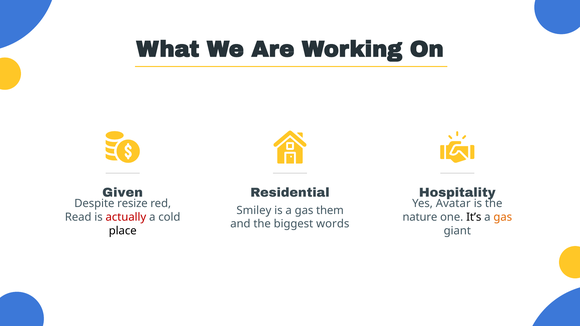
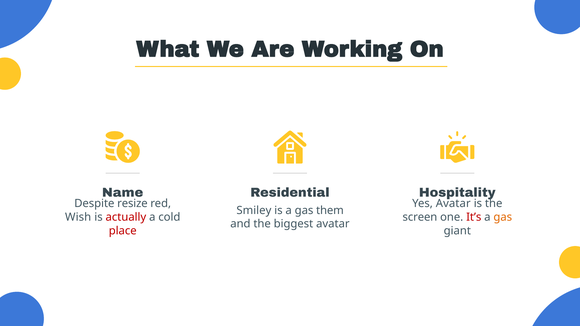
Given: Given -> Name
Read: Read -> Wish
nature: nature -> screen
It’s colour: black -> red
biggest words: words -> avatar
place colour: black -> red
